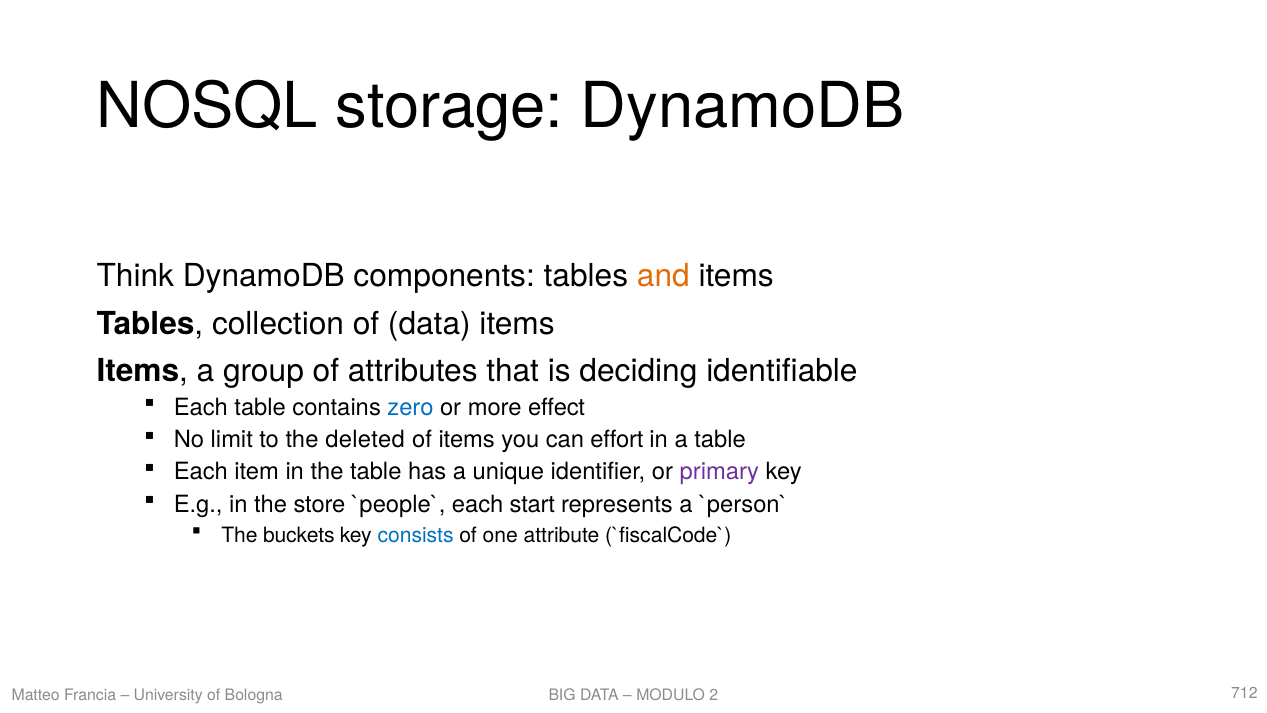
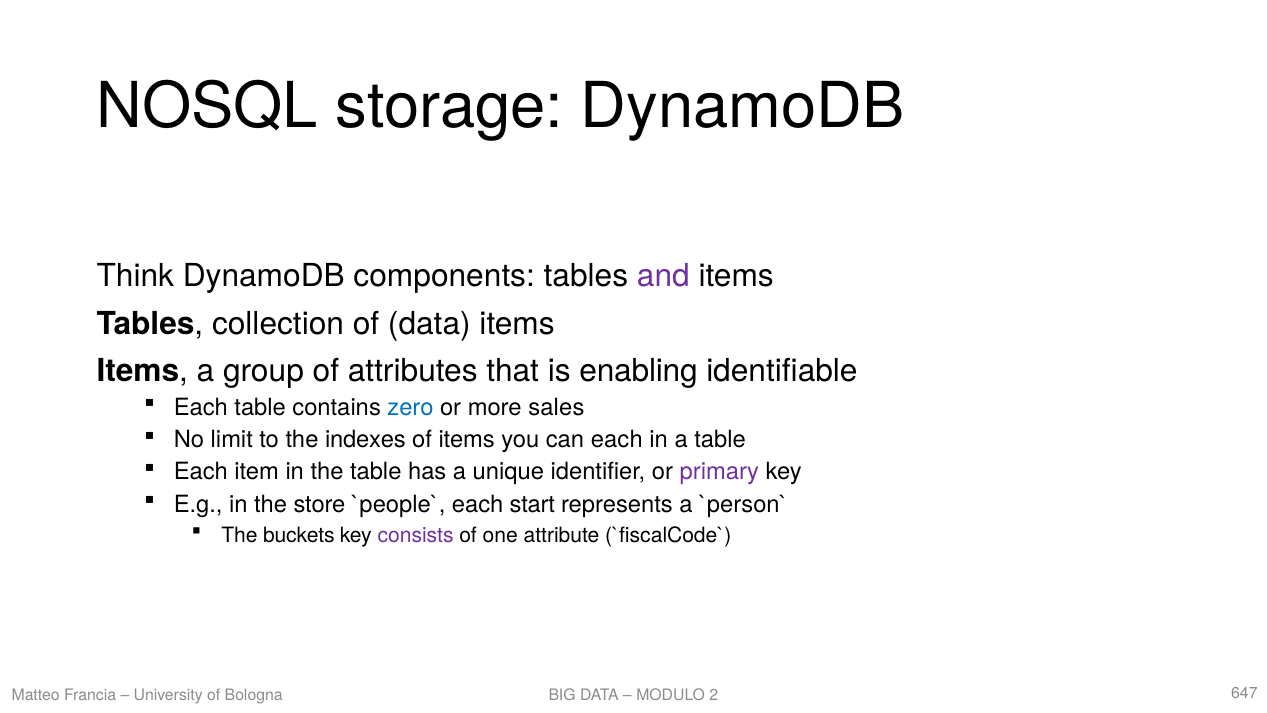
and colour: orange -> purple
deciding: deciding -> enabling
effect: effect -> sales
deleted: deleted -> indexes
can effort: effort -> each
consists colour: blue -> purple
712: 712 -> 647
